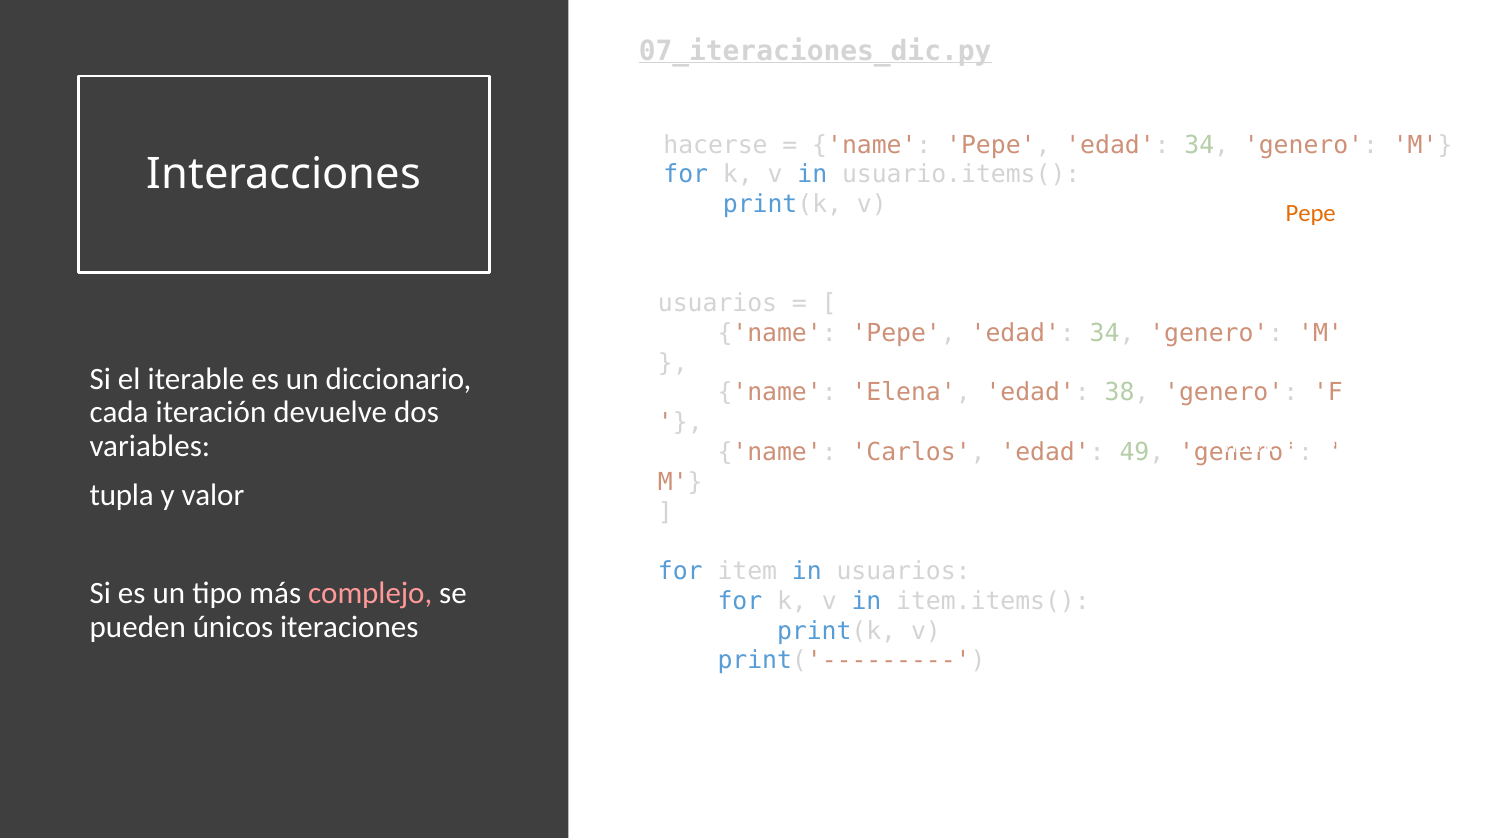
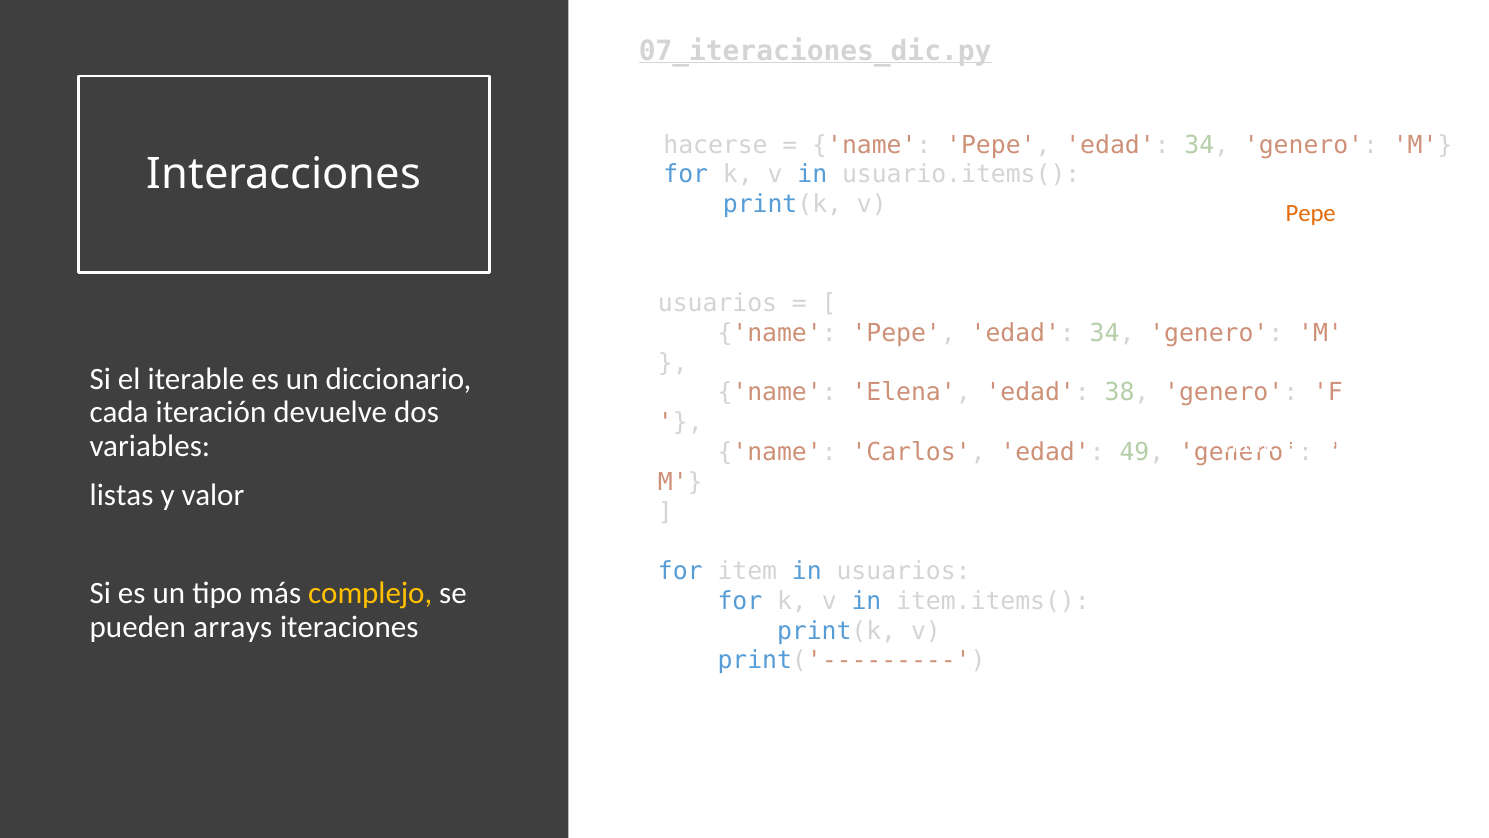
tupla: tupla -> listas
complejo colour: pink -> yellow
únicos: únicos -> arrays
